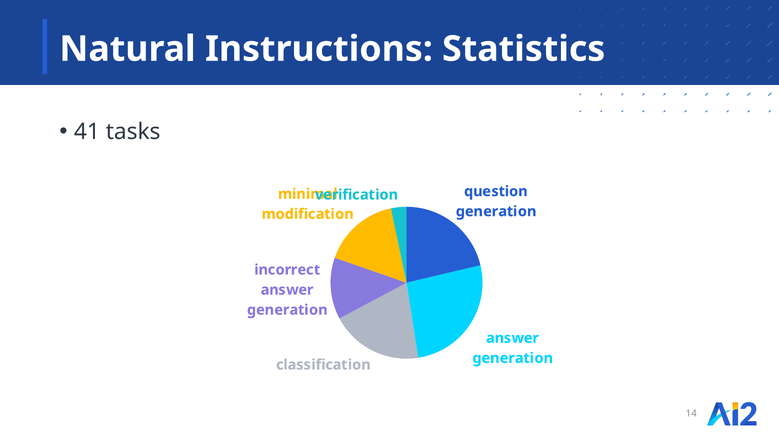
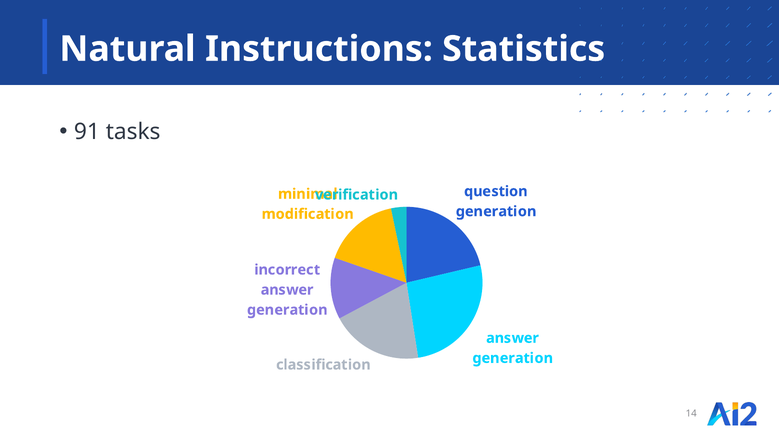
41: 41 -> 91
